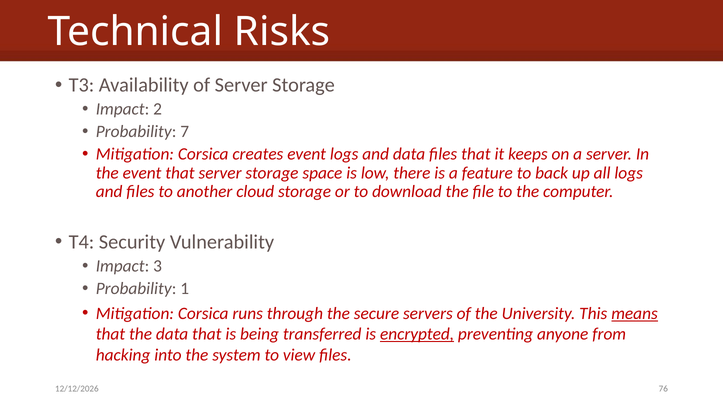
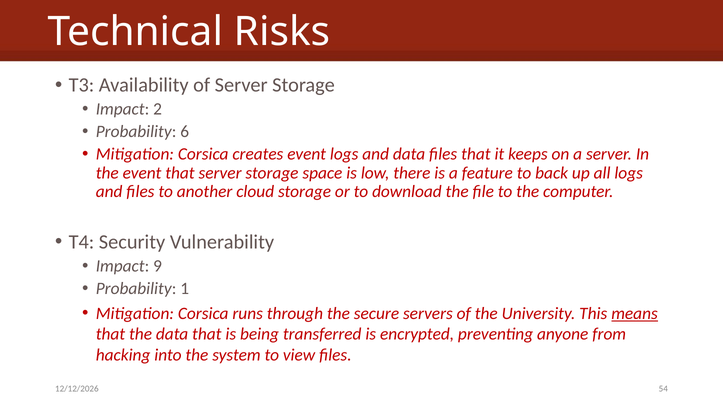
7: 7 -> 6
3: 3 -> 9
encrypted underline: present -> none
76: 76 -> 54
